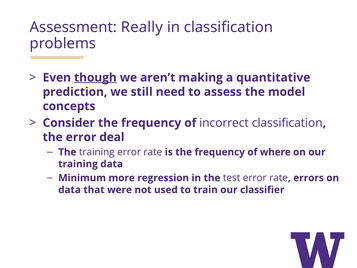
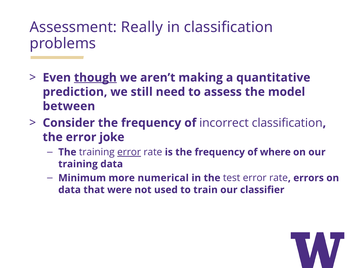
concepts: concepts -> between
deal: deal -> joke
error at (129, 152) underline: none -> present
regression: regression -> numerical
